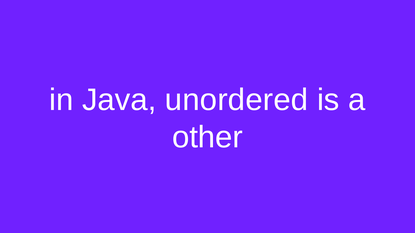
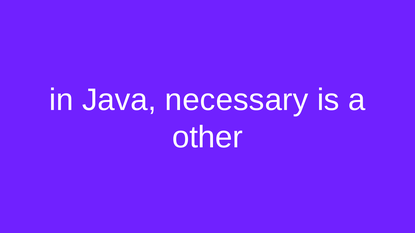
unordered: unordered -> necessary
